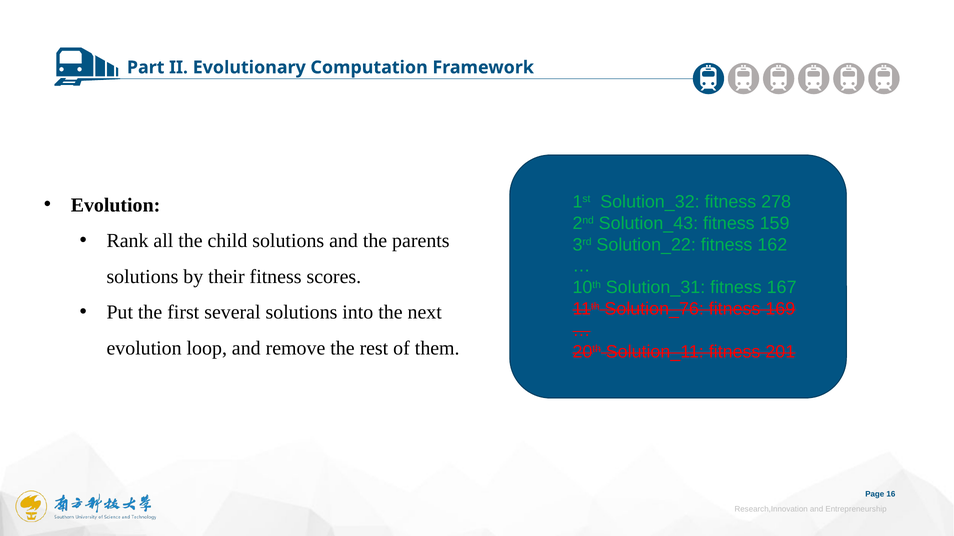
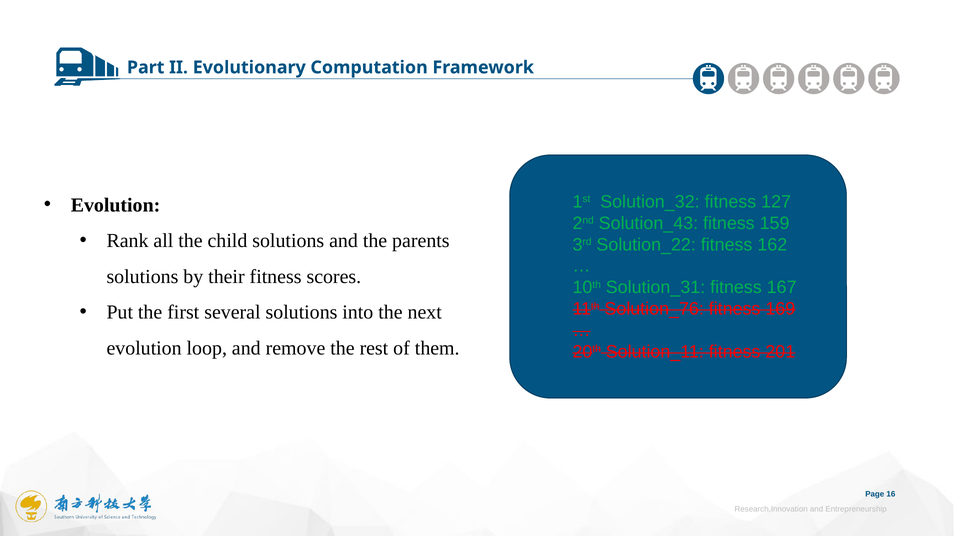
278: 278 -> 127
